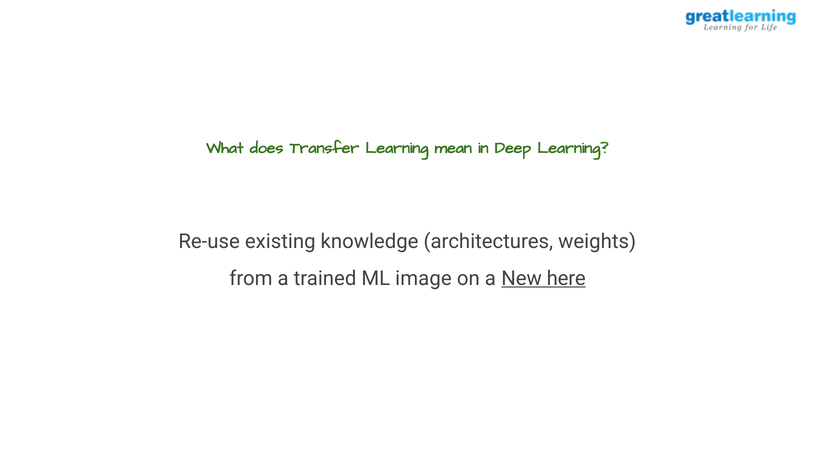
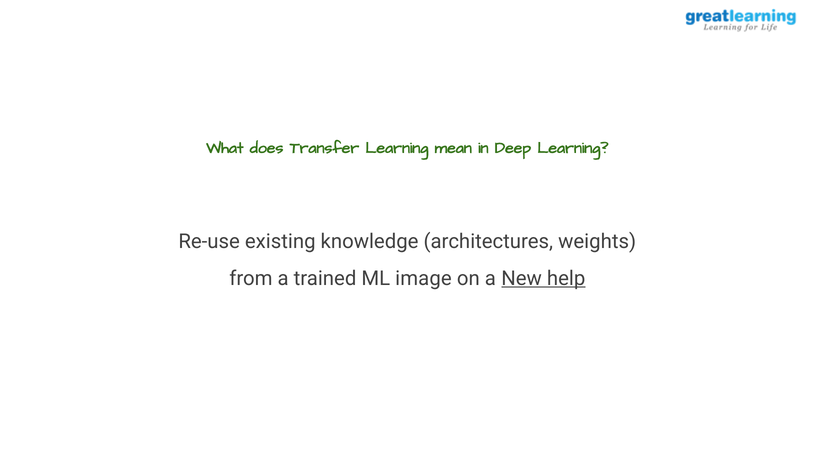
here: here -> help
